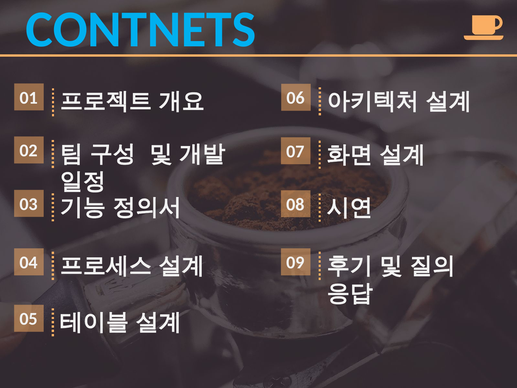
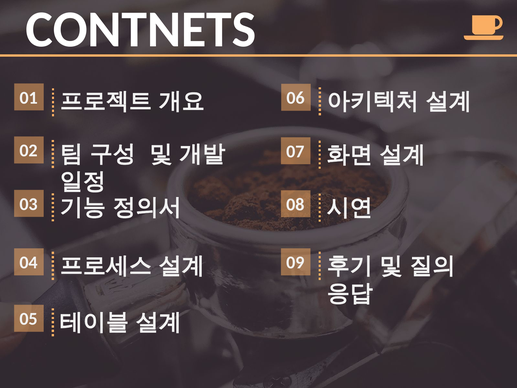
CONTNETS colour: light blue -> white
